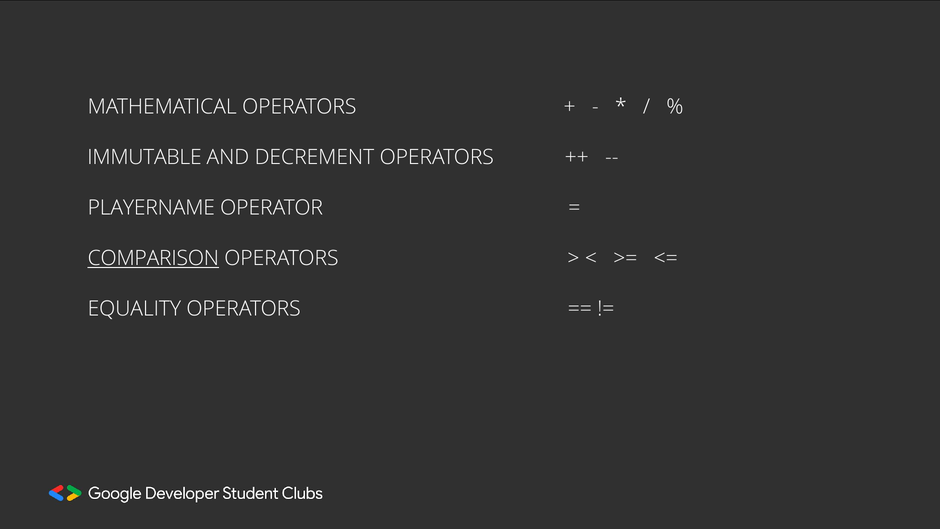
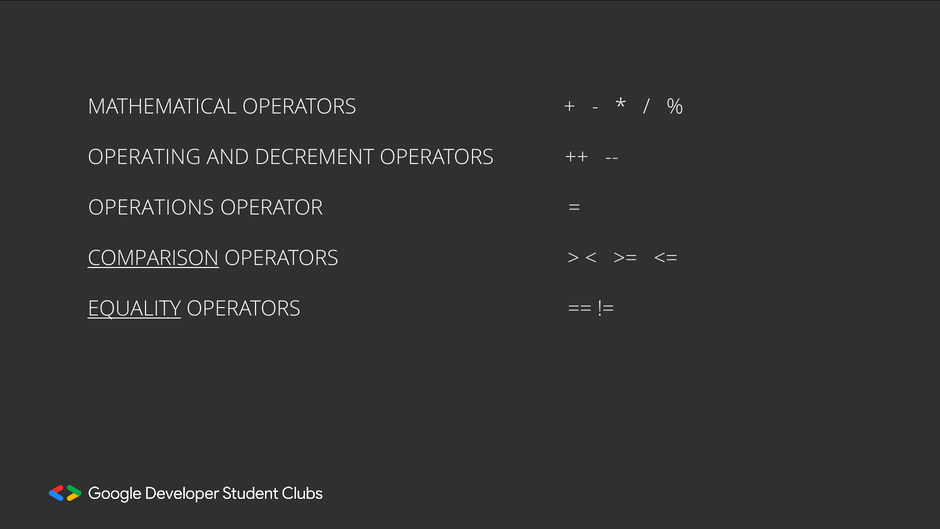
IMMUTABLE: IMMUTABLE -> OPERATING
PLAYERNAME: PLAYERNAME -> OPERATIONS
EQUALITY underline: none -> present
